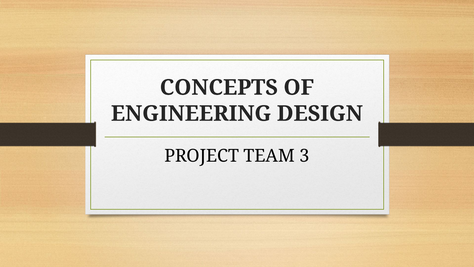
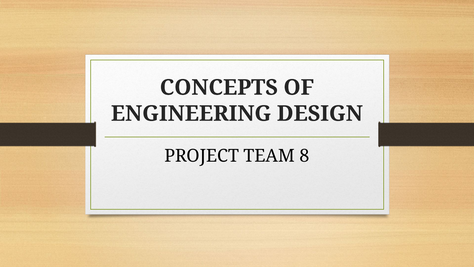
3: 3 -> 8
